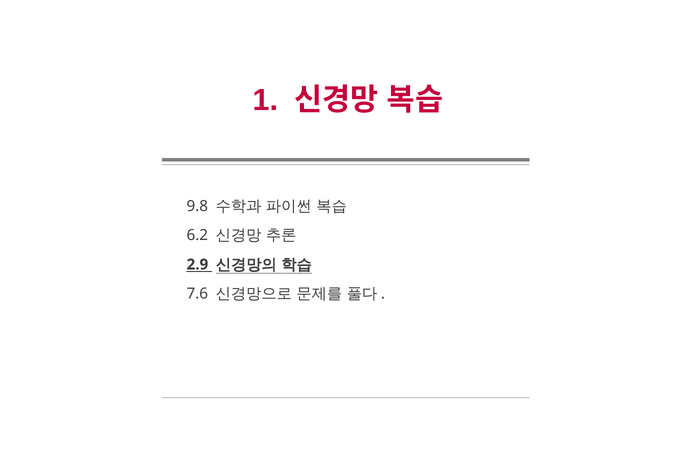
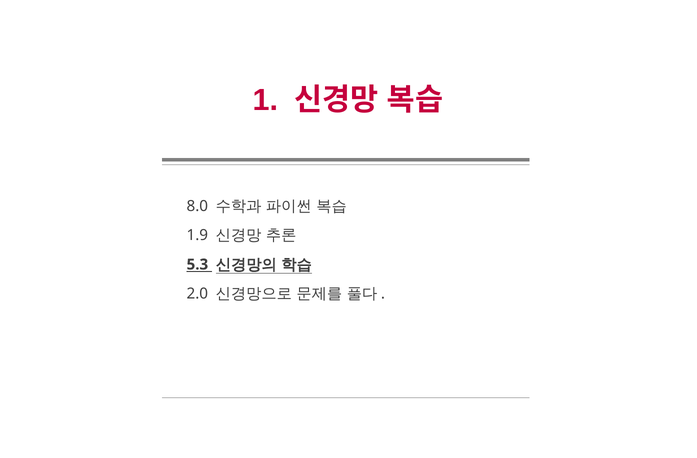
9.8: 9.8 -> 8.0
6.2: 6.2 -> 1.9
2.9: 2.9 -> 5.3
7.6: 7.6 -> 2.0
